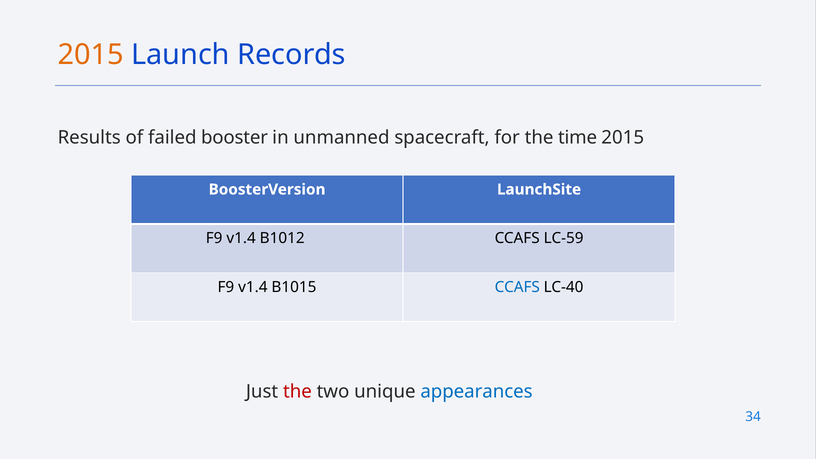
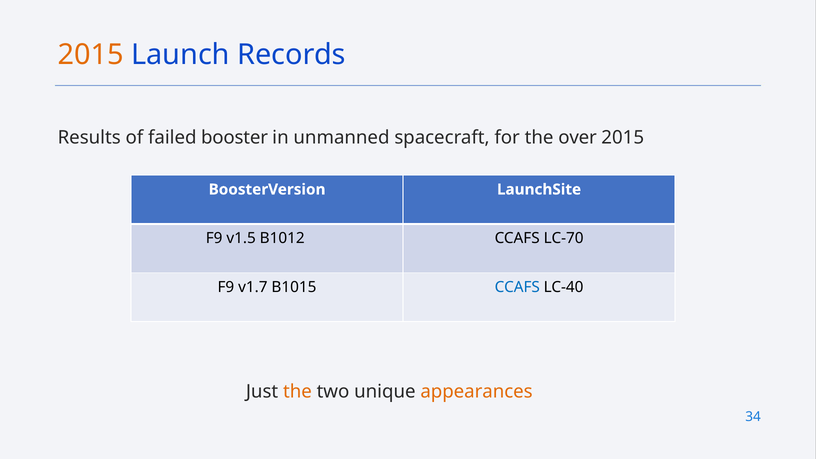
time: time -> over
v1.4 at (241, 238): v1.4 -> v1.5
LC-59: LC-59 -> LC-70
v1.4 at (253, 287): v1.4 -> v1.7
the at (297, 391) colour: red -> orange
appearances colour: blue -> orange
